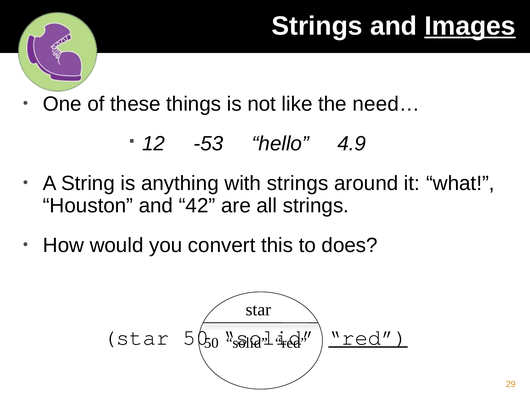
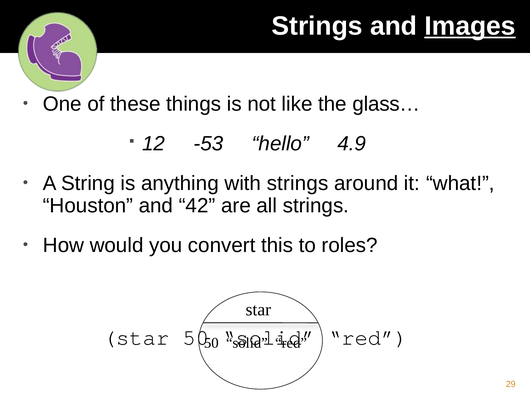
need…: need… -> glass…
does: does -> roles
red at (368, 337) underline: present -> none
